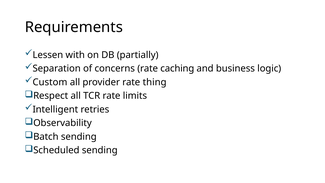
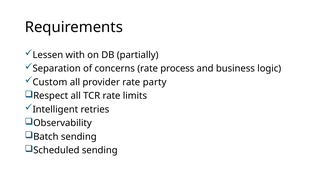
caching: caching -> process
thing: thing -> party
